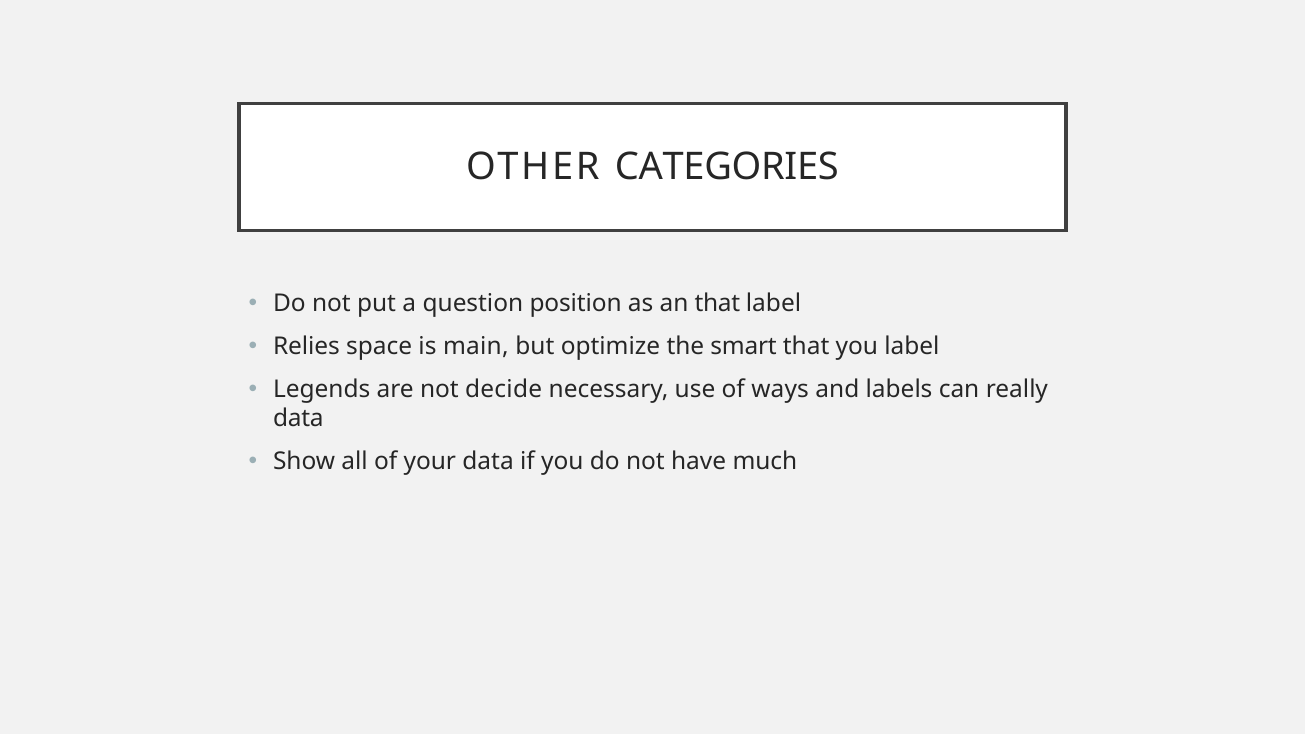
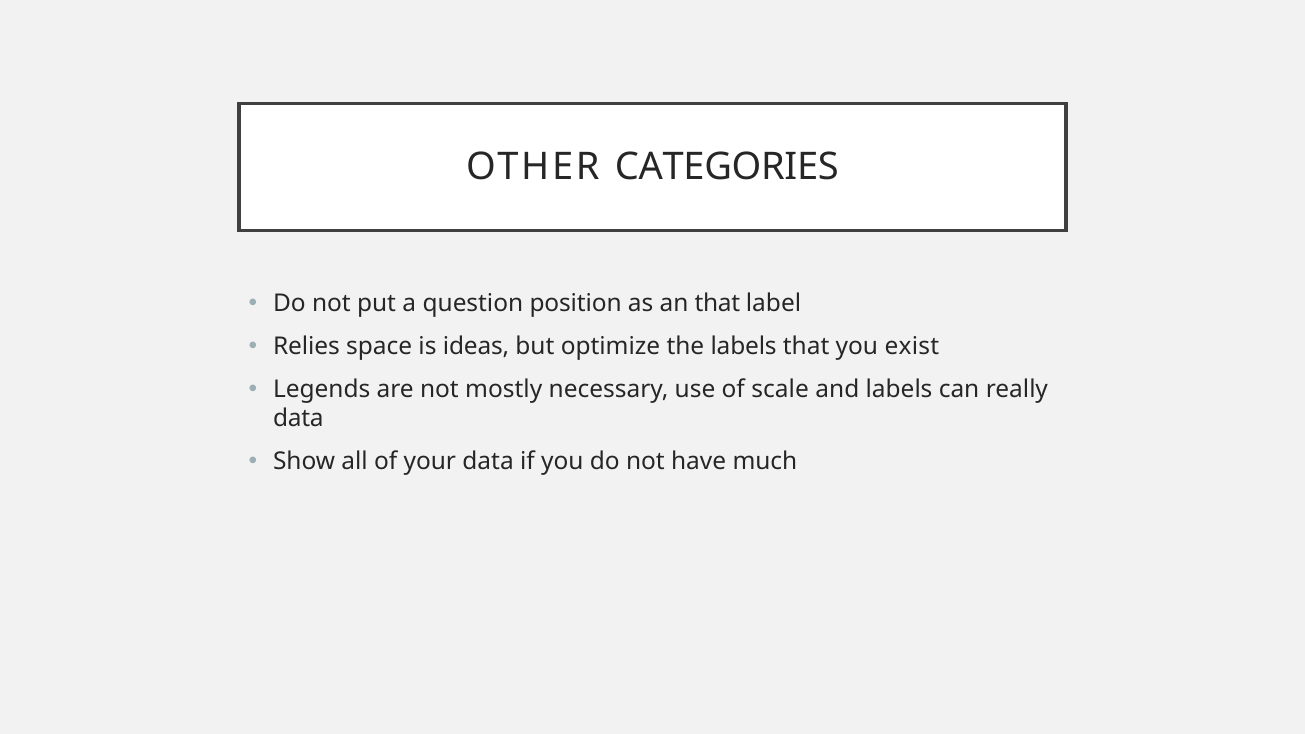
main: main -> ideas
the smart: smart -> labels
you label: label -> exist
decide: decide -> mostly
ways: ways -> scale
